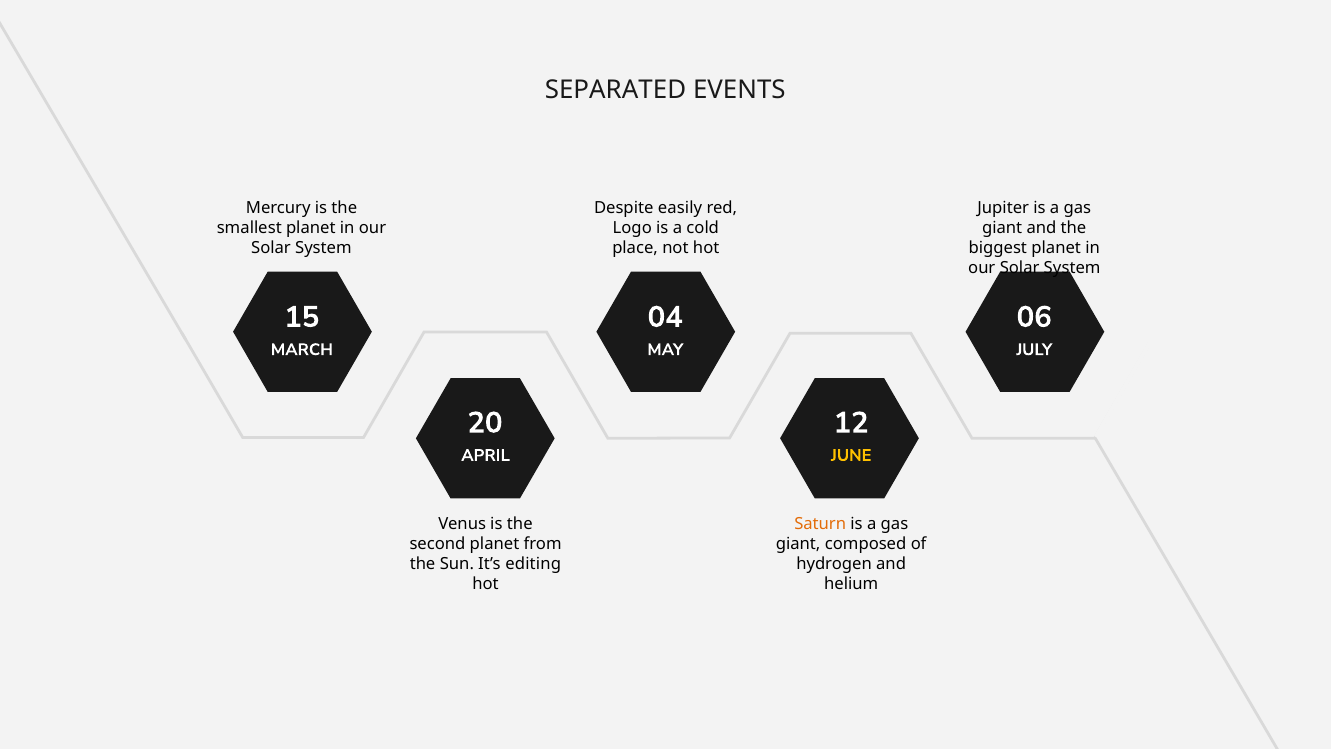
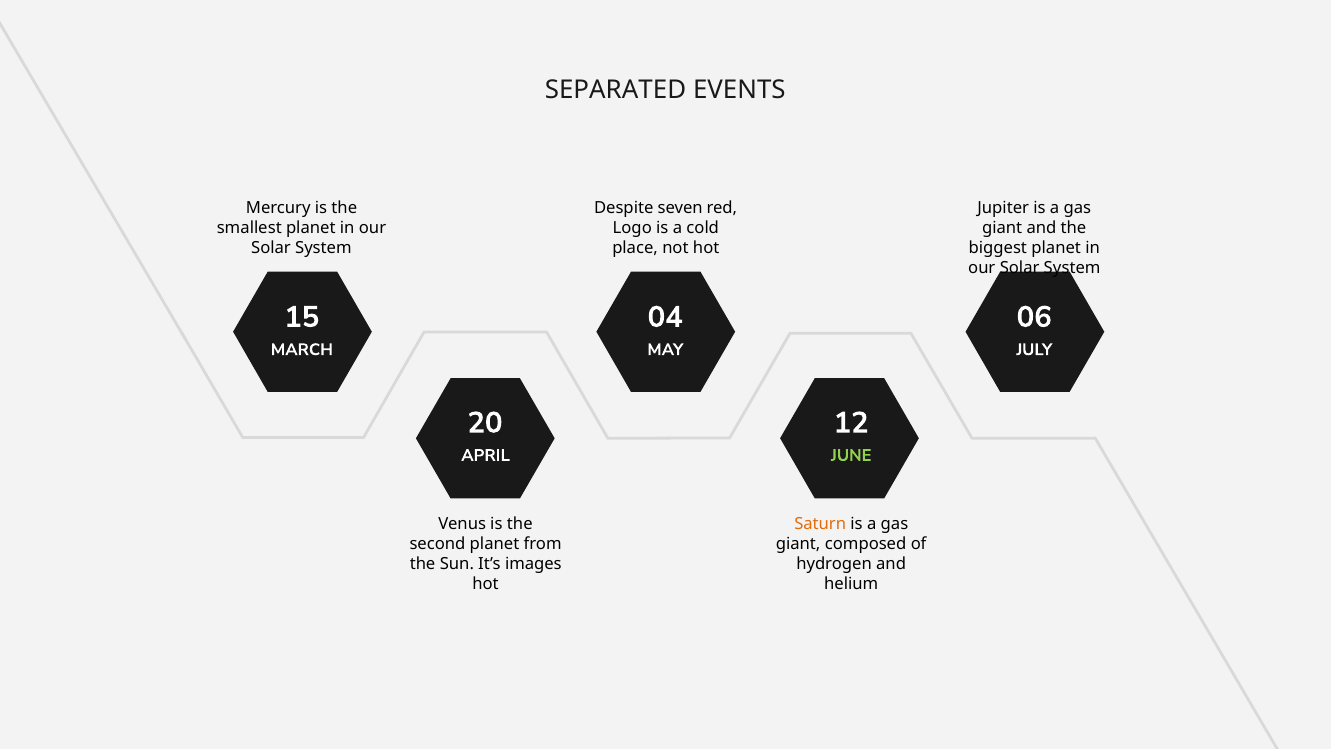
easily: easily -> seven
JUNE colour: yellow -> light green
editing: editing -> images
